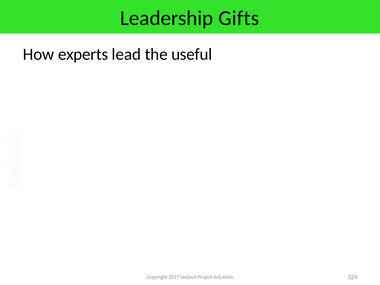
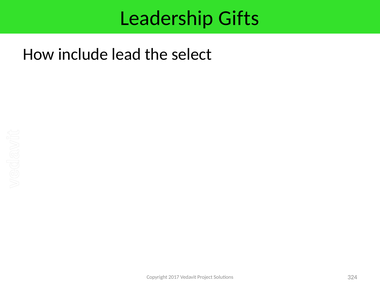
experts: experts -> include
useful: useful -> select
